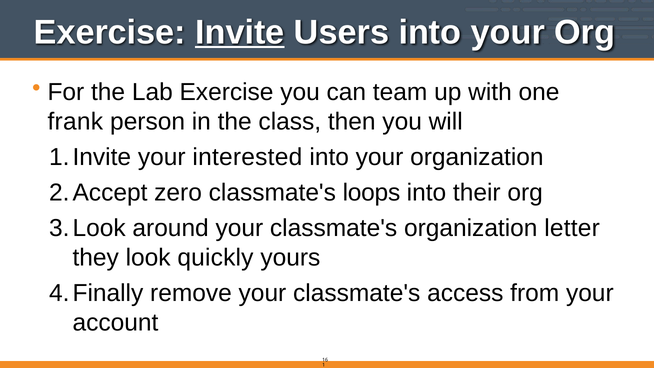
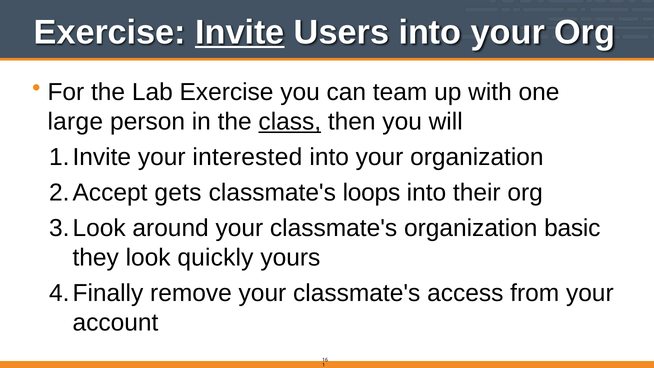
frank: frank -> large
class underline: none -> present
zero: zero -> gets
letter: letter -> basic
